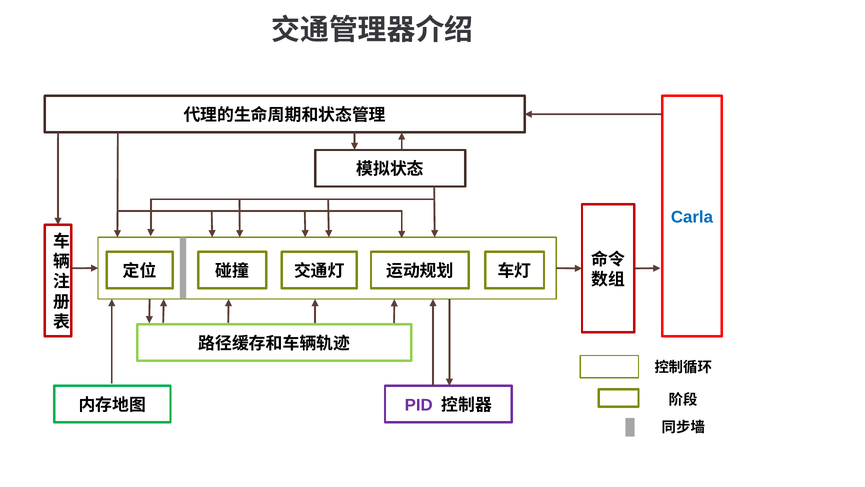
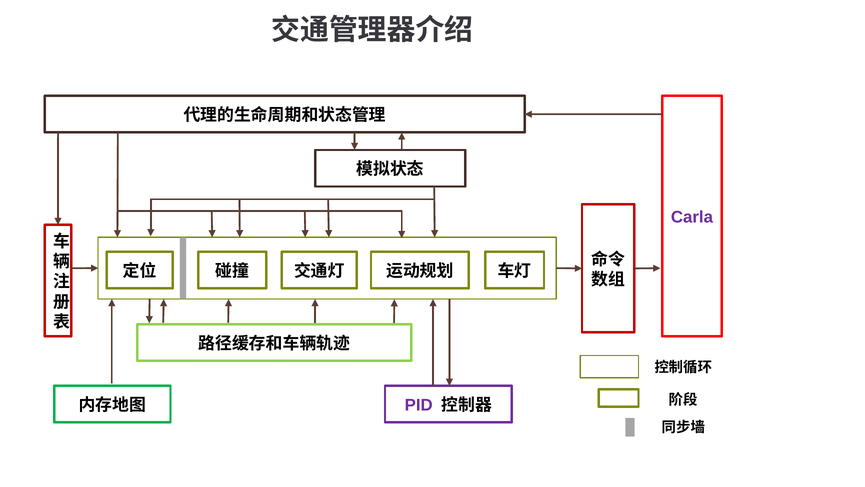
Carla colour: blue -> purple
